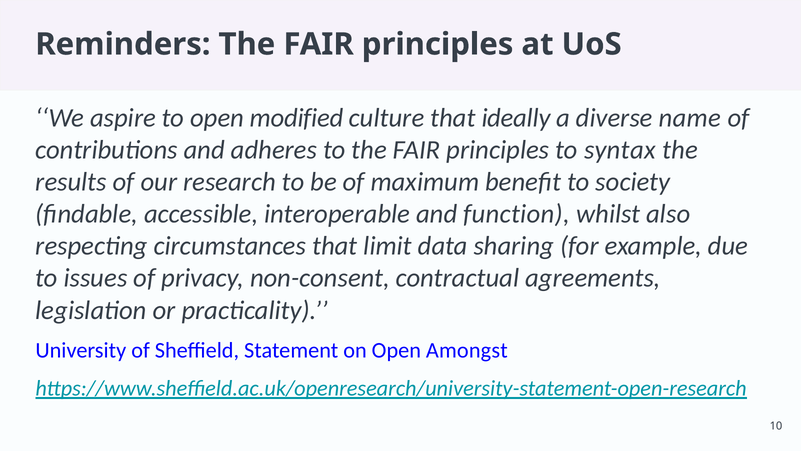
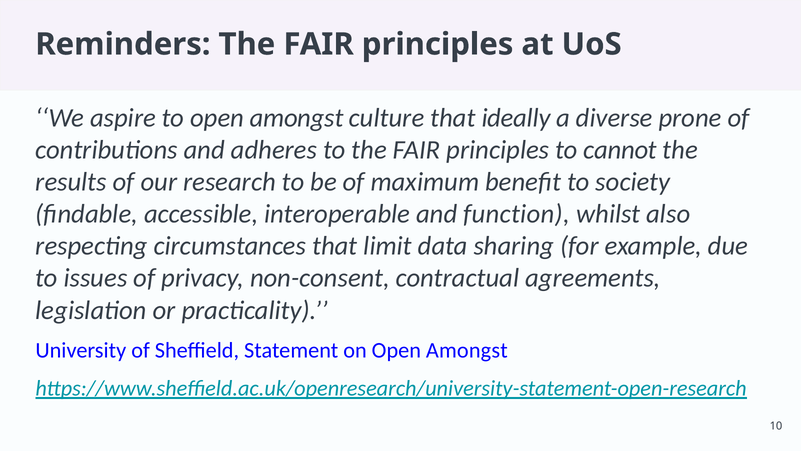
to open modified: modified -> amongst
name: name -> prone
syntax: syntax -> cannot
